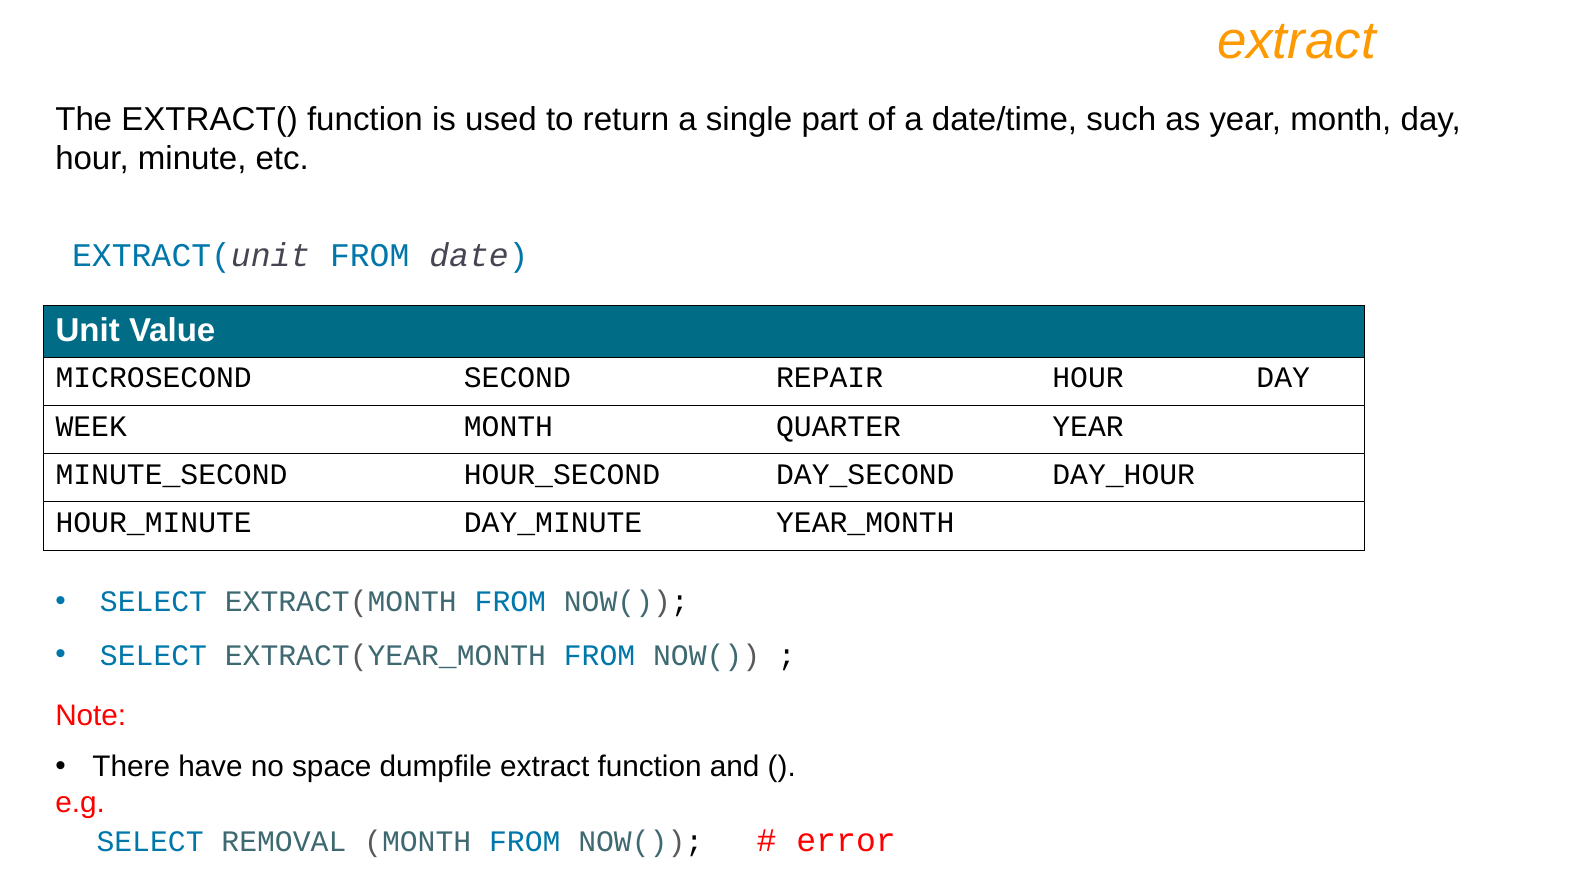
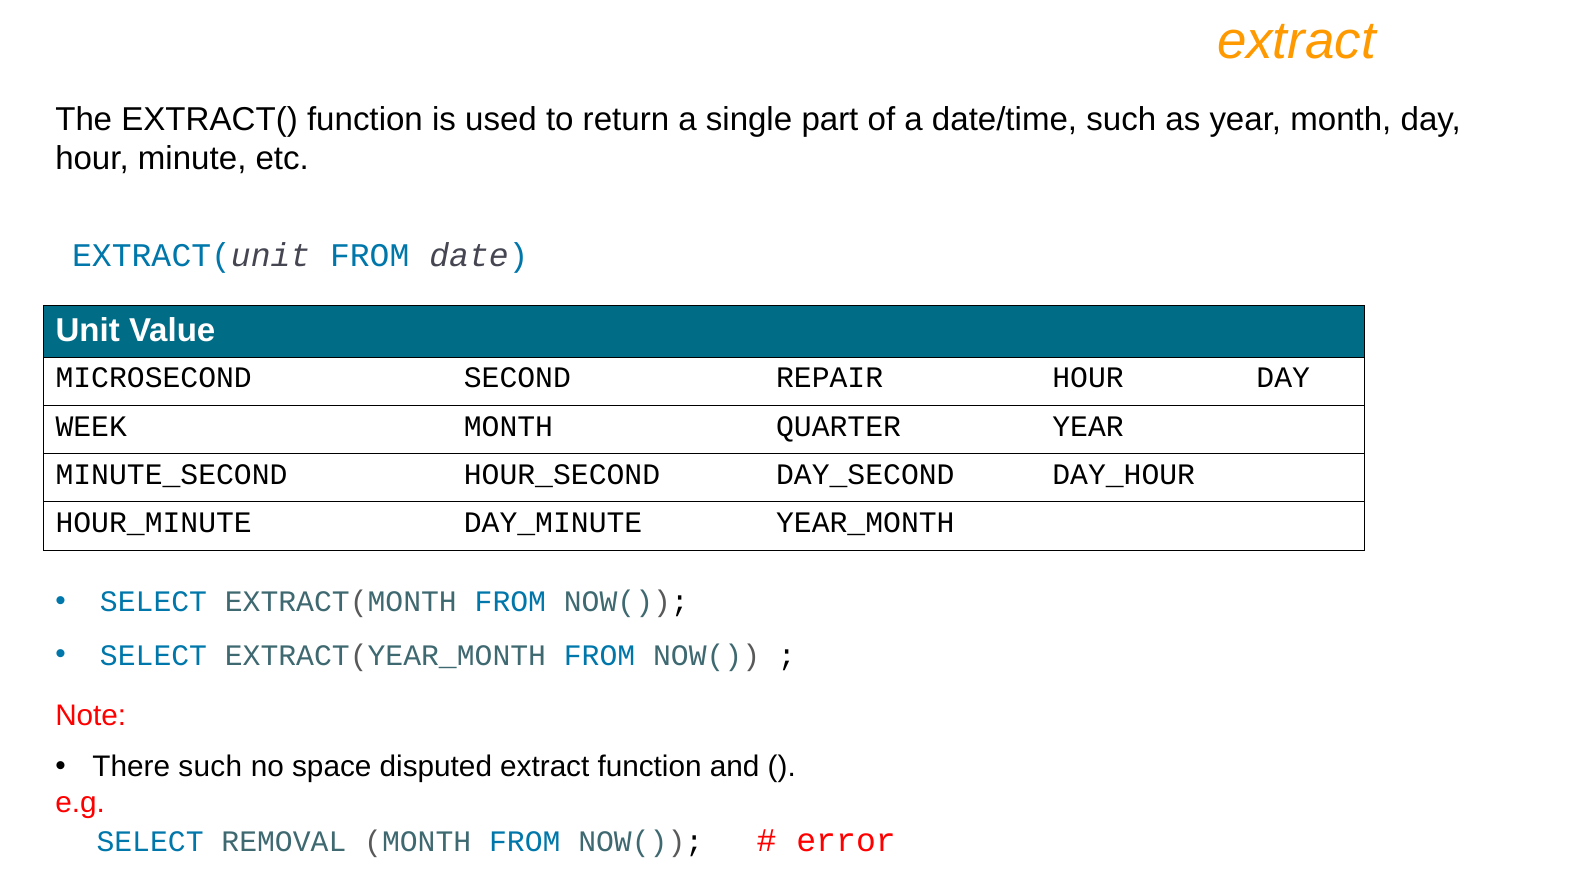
There have: have -> such
dumpfile: dumpfile -> disputed
